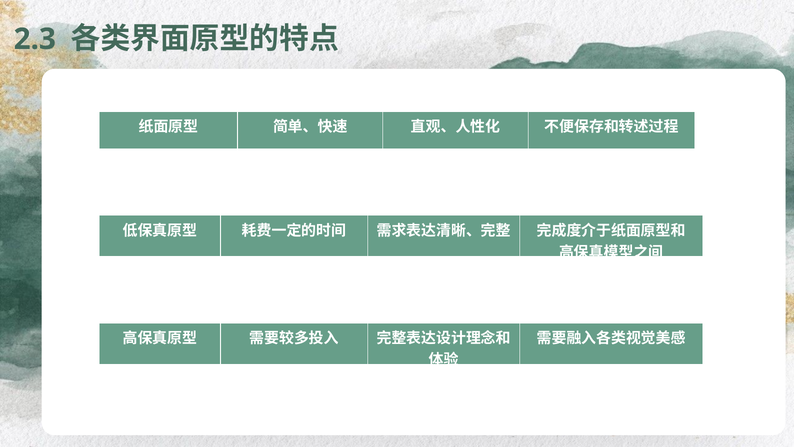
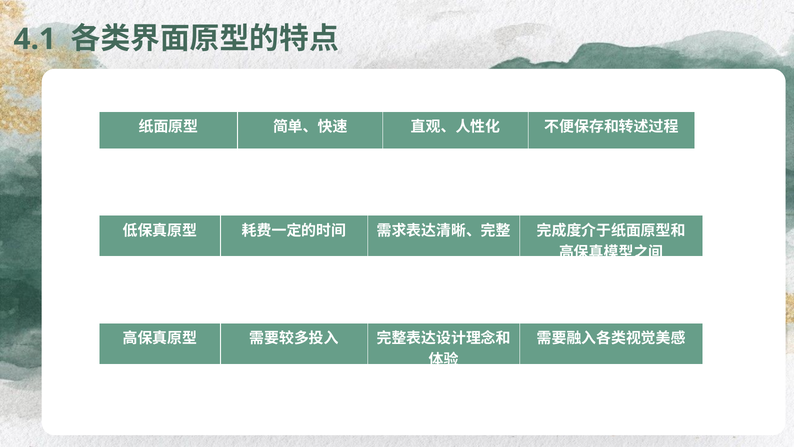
2.3: 2.3 -> 4.1
